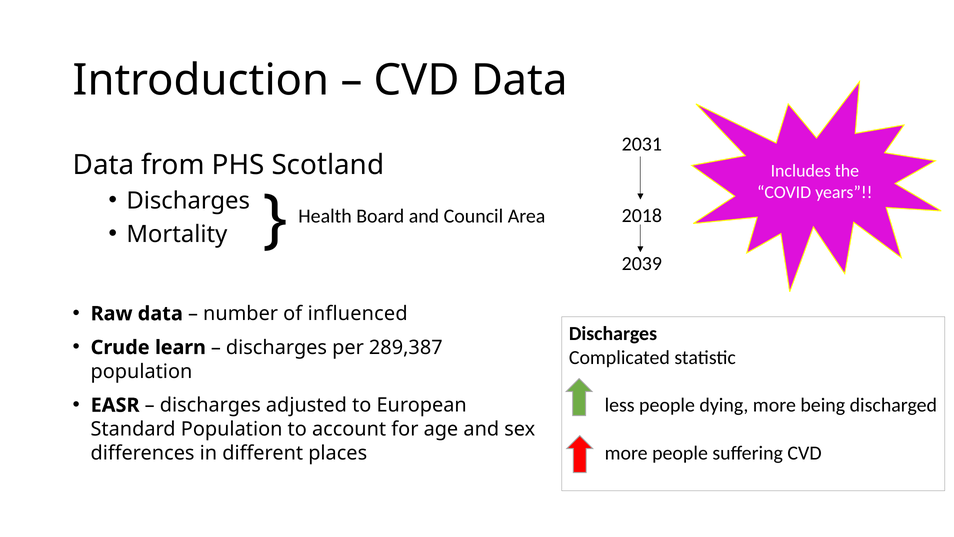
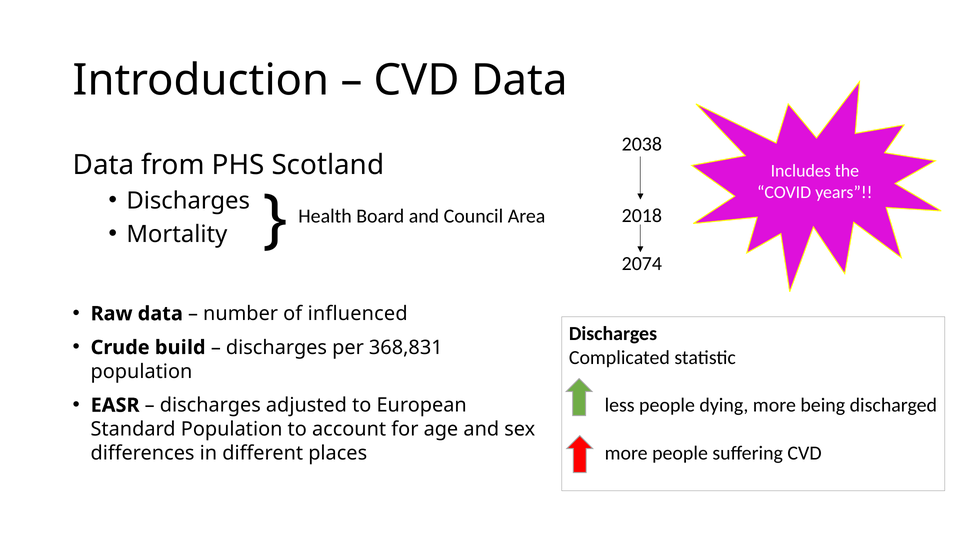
2031: 2031 -> 2038
2039: 2039 -> 2074
learn: learn -> build
289,387: 289,387 -> 368,831
